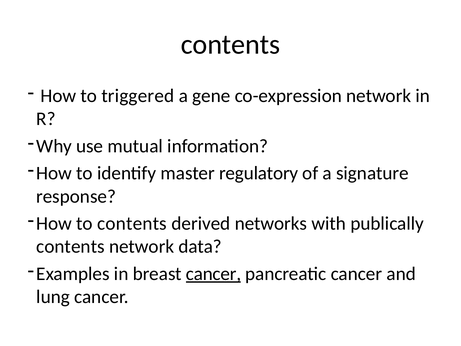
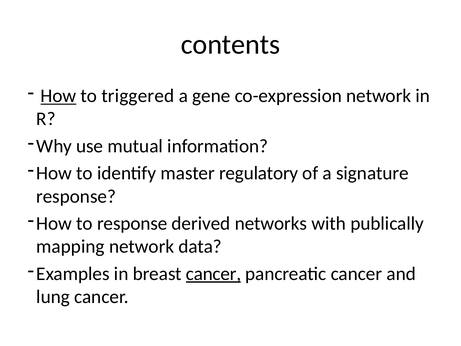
How at (58, 96) underline: none -> present
to contents: contents -> response
contents at (70, 246): contents -> mapping
